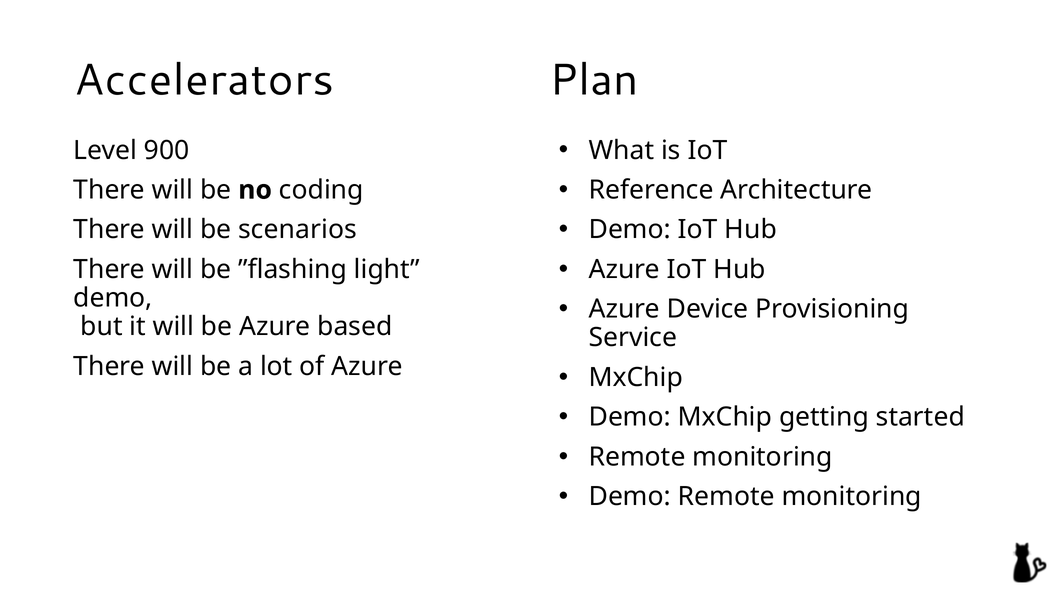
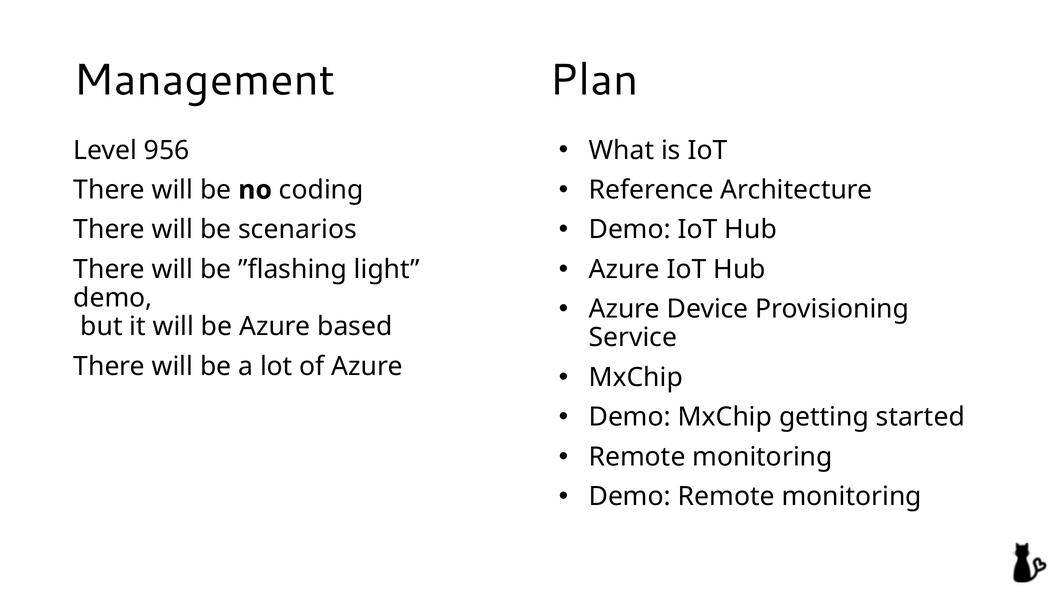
Accelerators: Accelerators -> Management
900: 900 -> 956
